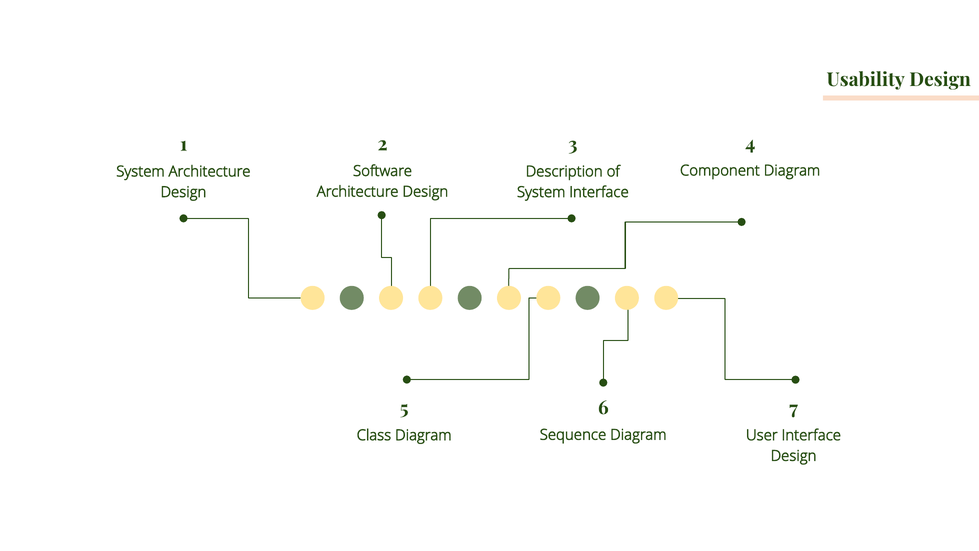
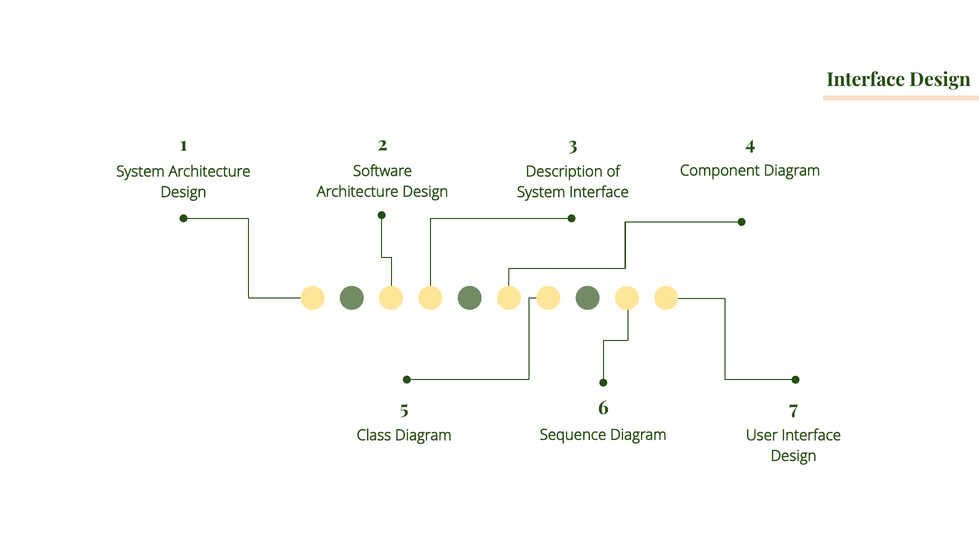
Usability at (866, 80): Usability -> Interface
